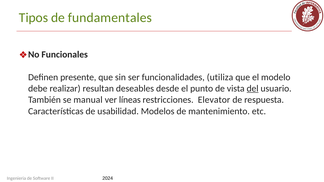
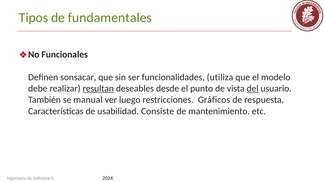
presente: presente -> sonsacar
resultan underline: none -> present
líneas: líneas -> luego
Elevator: Elevator -> Gráficos
Modelos: Modelos -> Consiste
